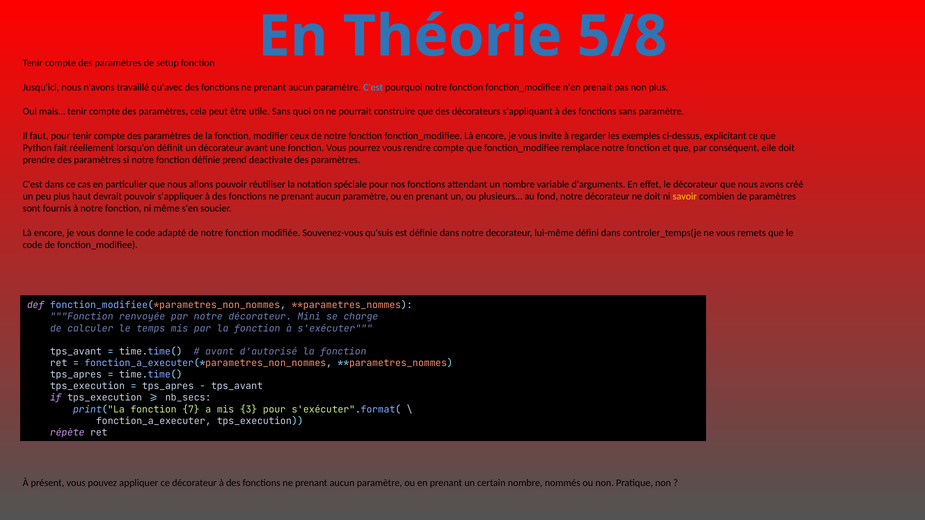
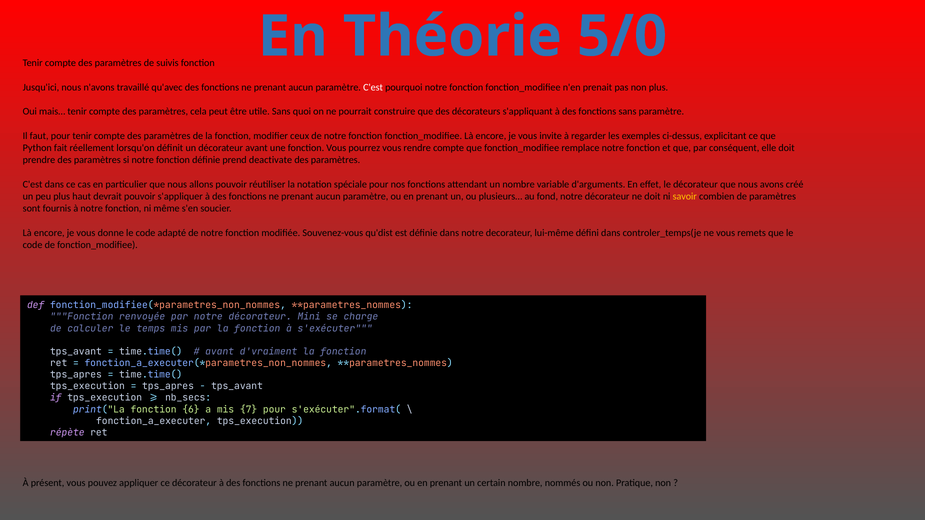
5/8: 5/8 -> 5/0
setup: setup -> suivis
C'est at (373, 87) colour: light blue -> white
qu'suis: qu'suis -> qu'dist
d'autorisé: d'autorisé -> d'vraiment
7: 7 -> 6
3: 3 -> 7
